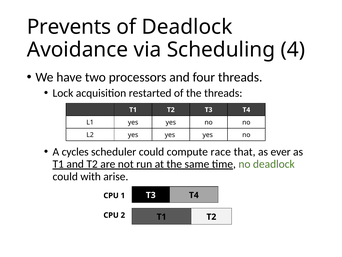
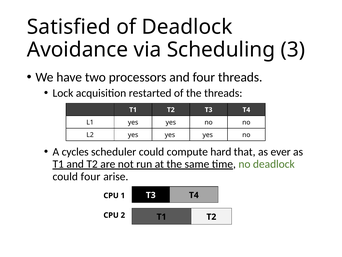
Prevents: Prevents -> Satisfied
4: 4 -> 3
race: race -> hard
could with: with -> four
